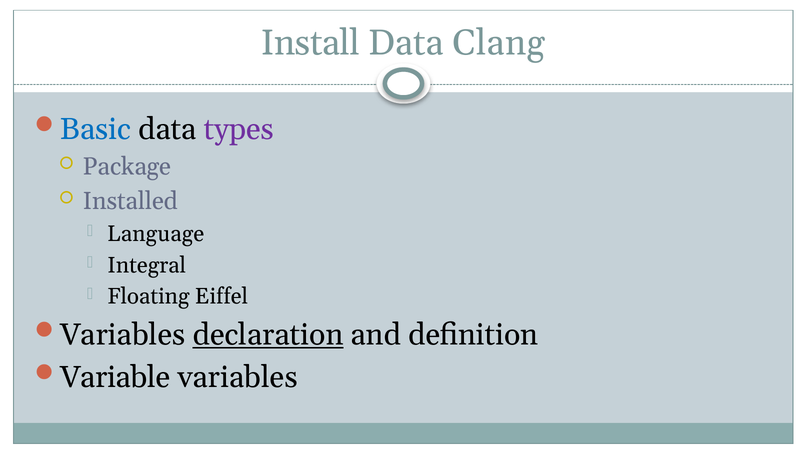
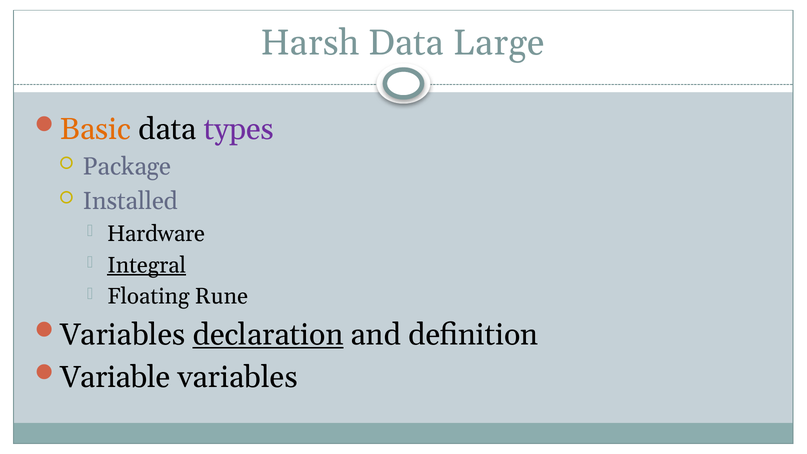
Install: Install -> Harsh
Clang: Clang -> Large
Basic colour: blue -> orange
Language: Language -> Hardware
Integral underline: none -> present
Eiffel: Eiffel -> Rune
